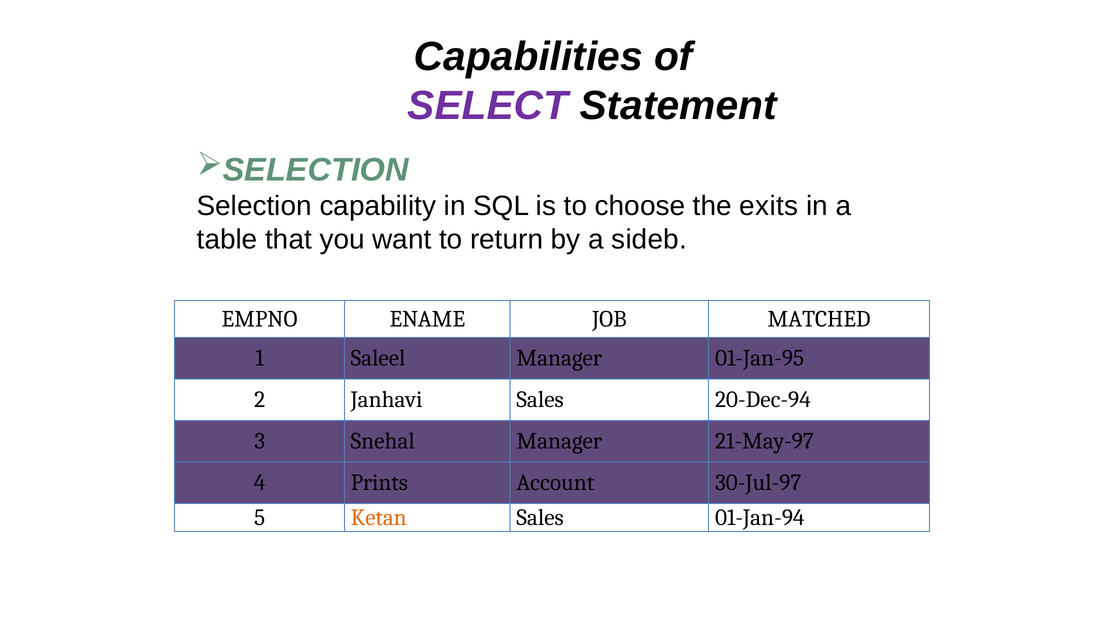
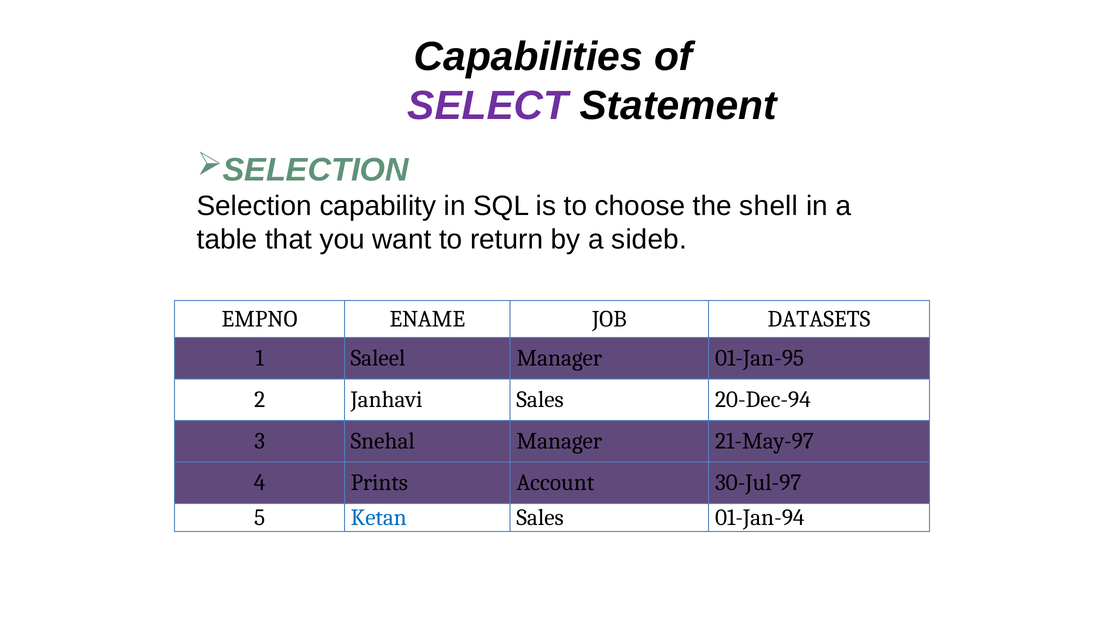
exits: exits -> shell
MATCHED: MATCHED -> DATASETS
Ketan colour: orange -> blue
